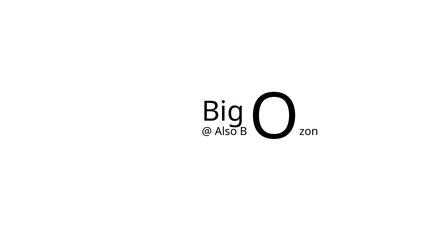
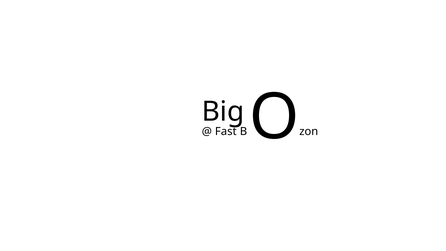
Also: Also -> Fast
